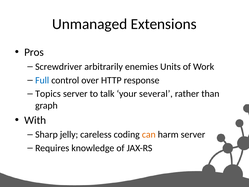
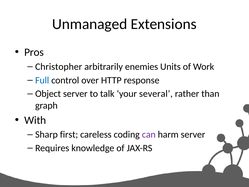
Screwdriver: Screwdriver -> Christopher
Topics: Topics -> Object
jelly: jelly -> first
can colour: orange -> purple
